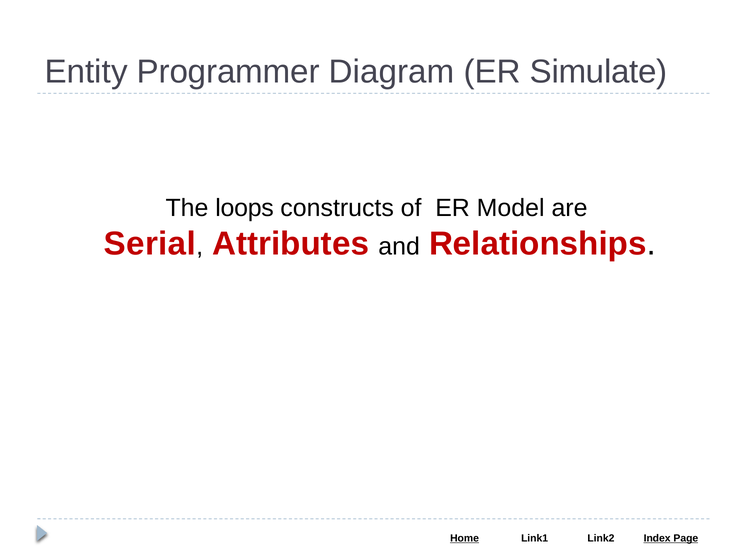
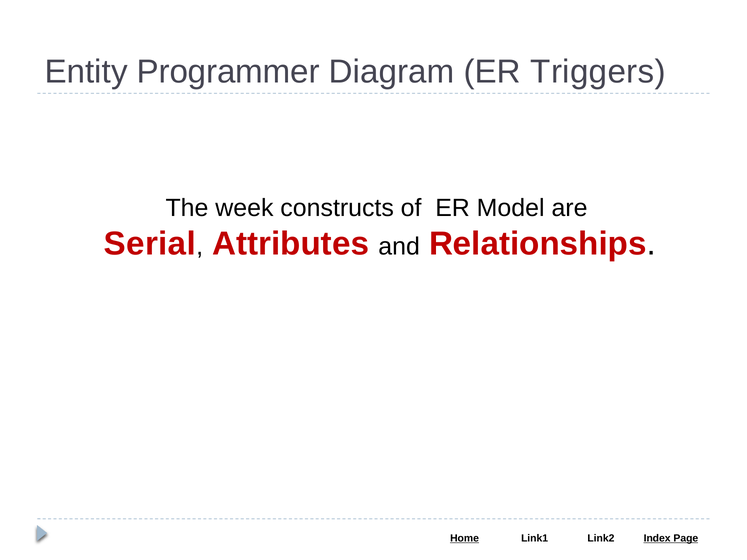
Simulate: Simulate -> Triggers
loops: loops -> week
